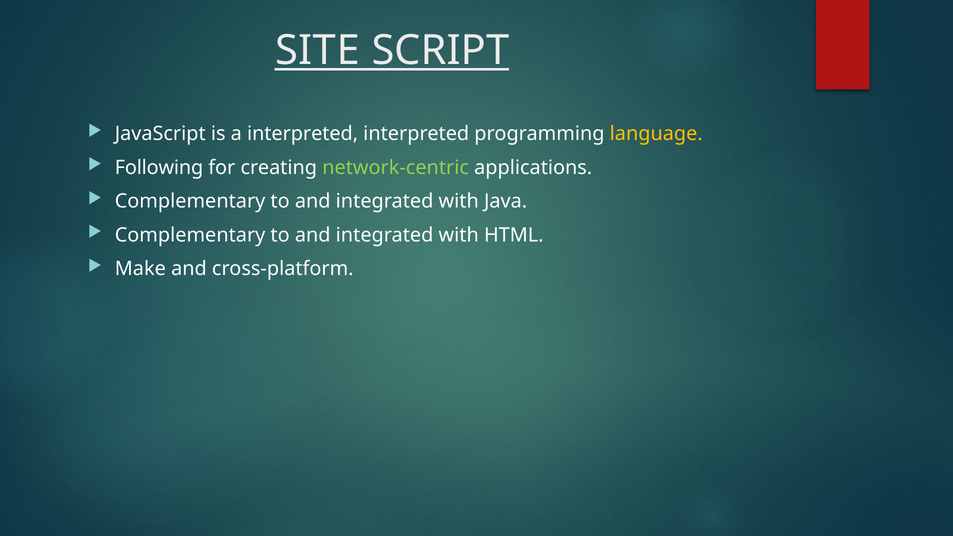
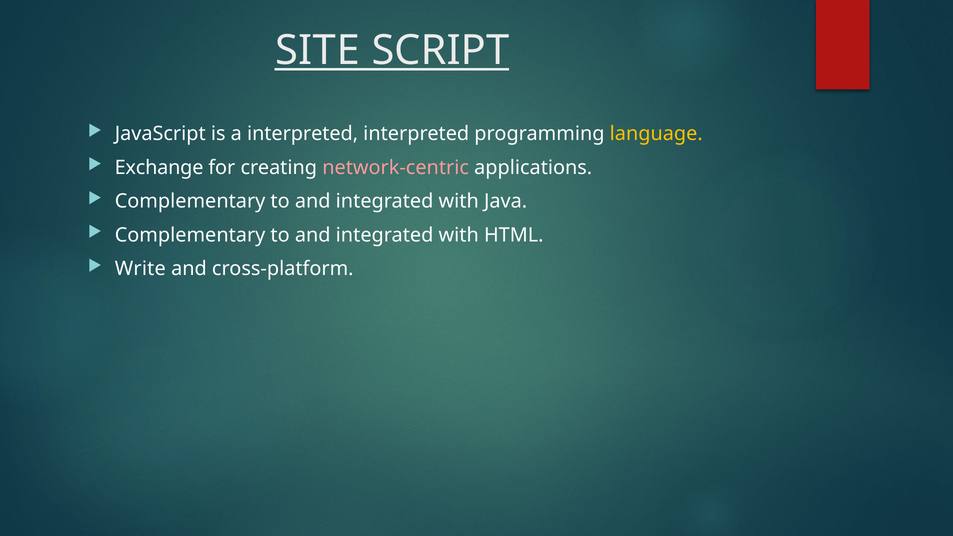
Following: Following -> Exchange
network-centric colour: light green -> pink
Make: Make -> Write
